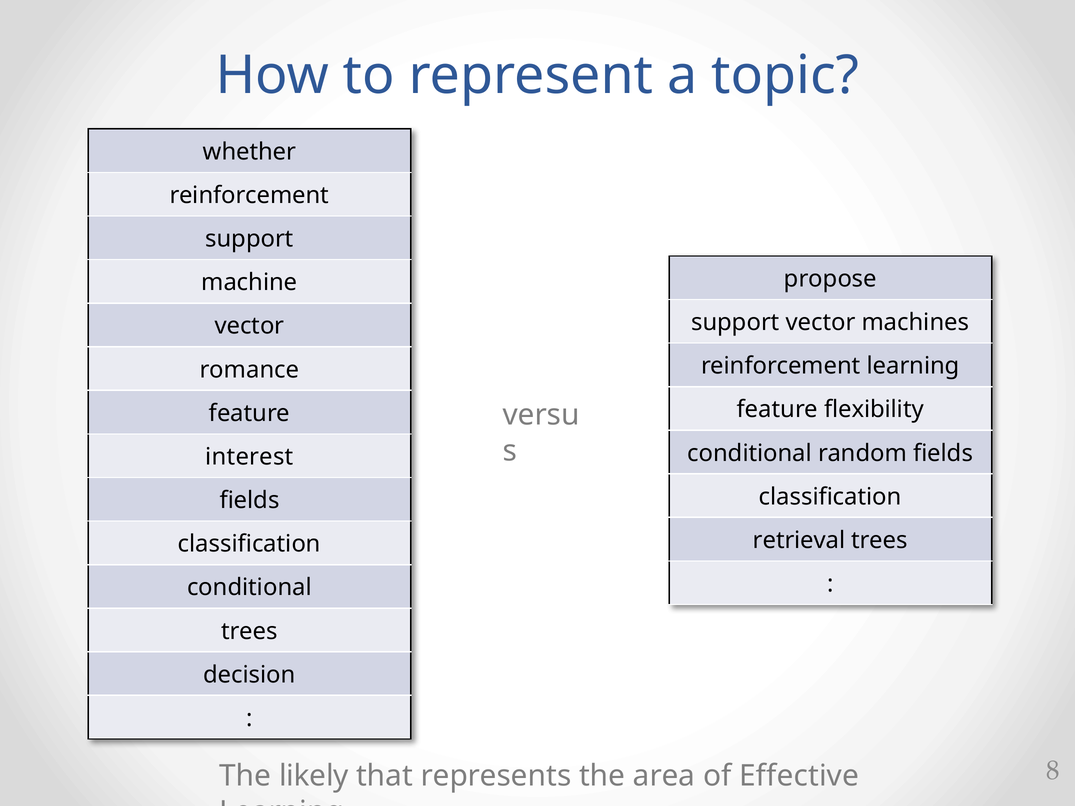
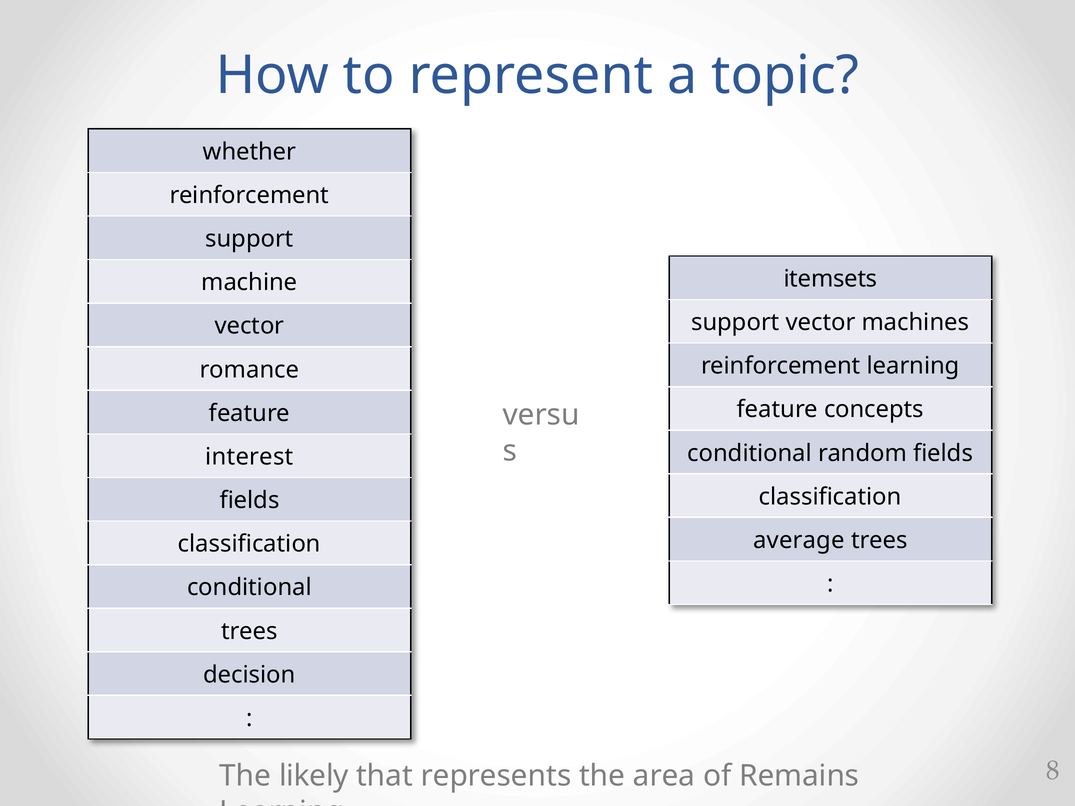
propose: propose -> itemsets
flexibility: flexibility -> concepts
retrieval: retrieval -> average
Effective: Effective -> Remains
